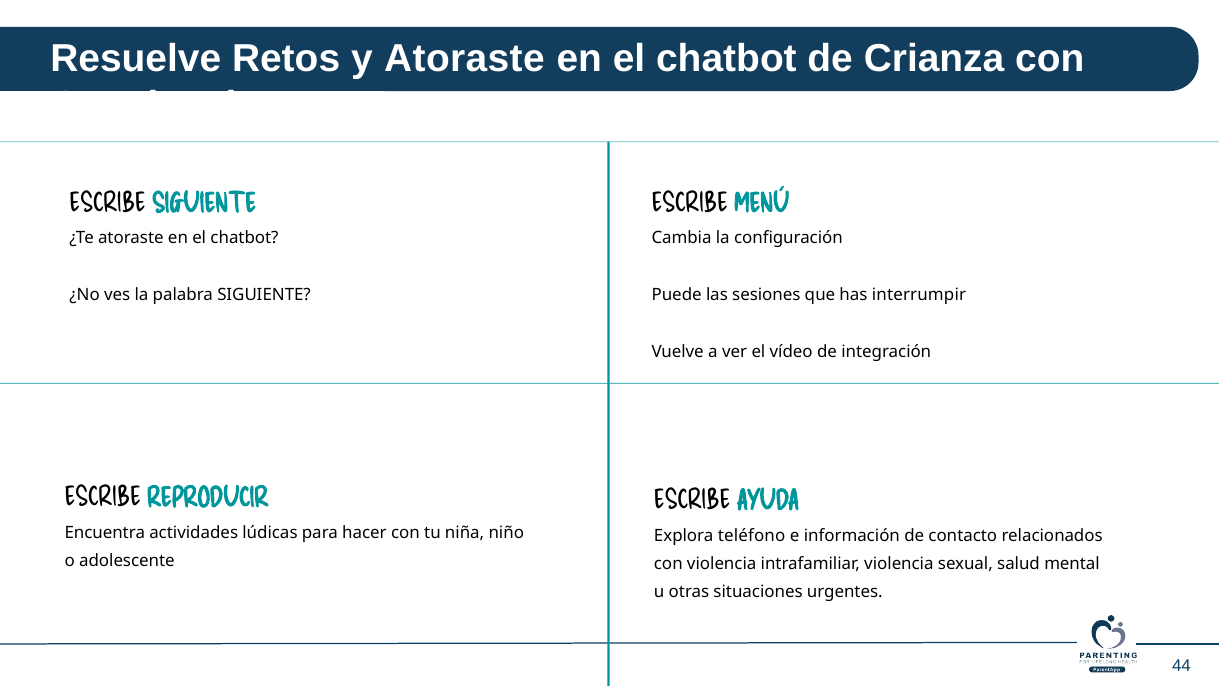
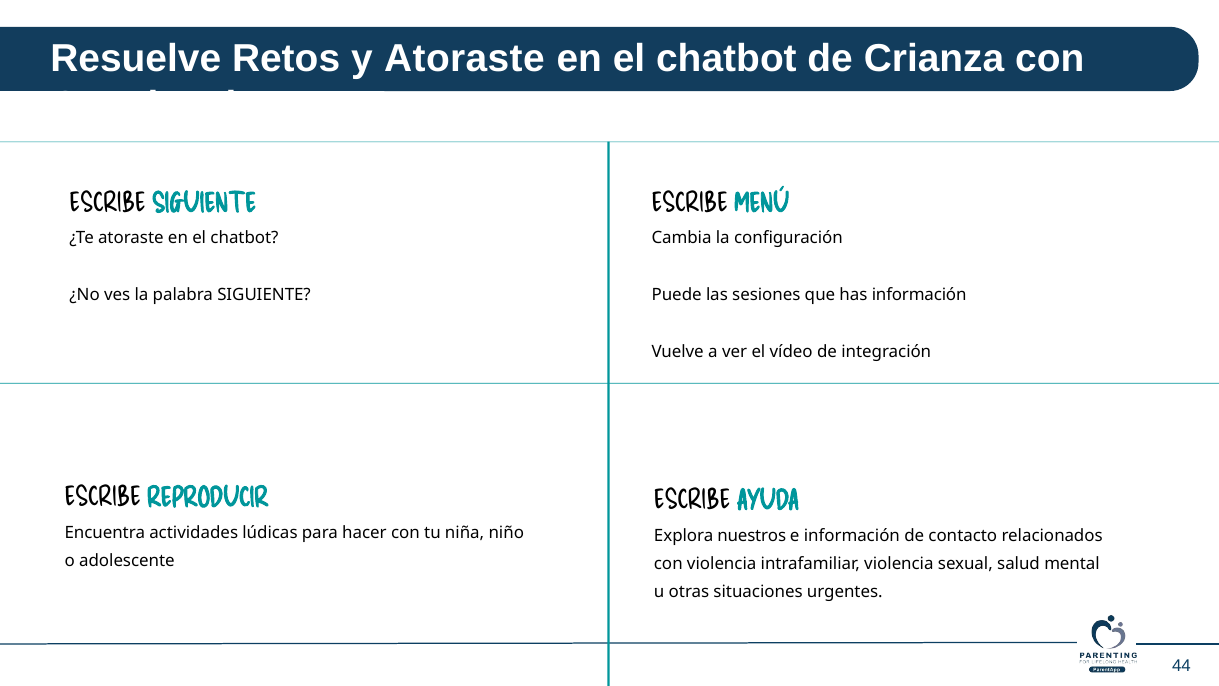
has interrumpir: interrumpir -> información
teléfono: teléfono -> nuestros
